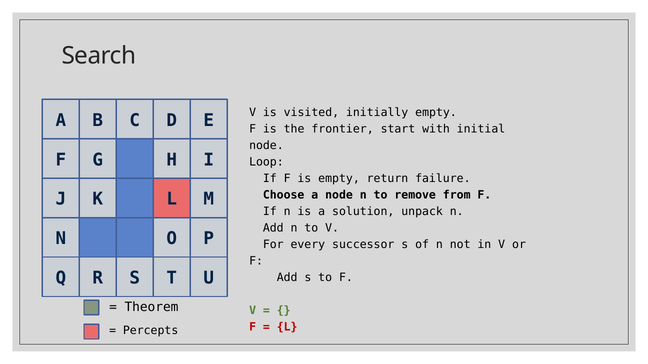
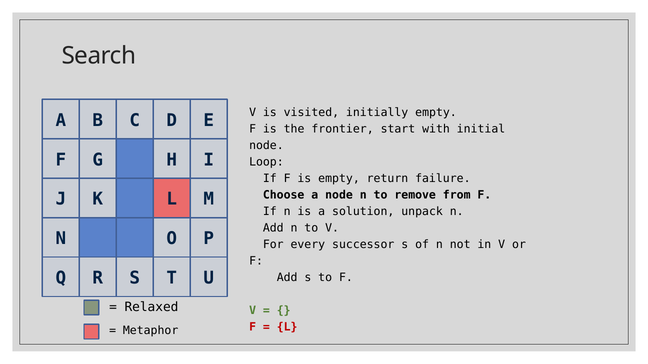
Theorem: Theorem -> Relaxed
Percepts: Percepts -> Metaphor
